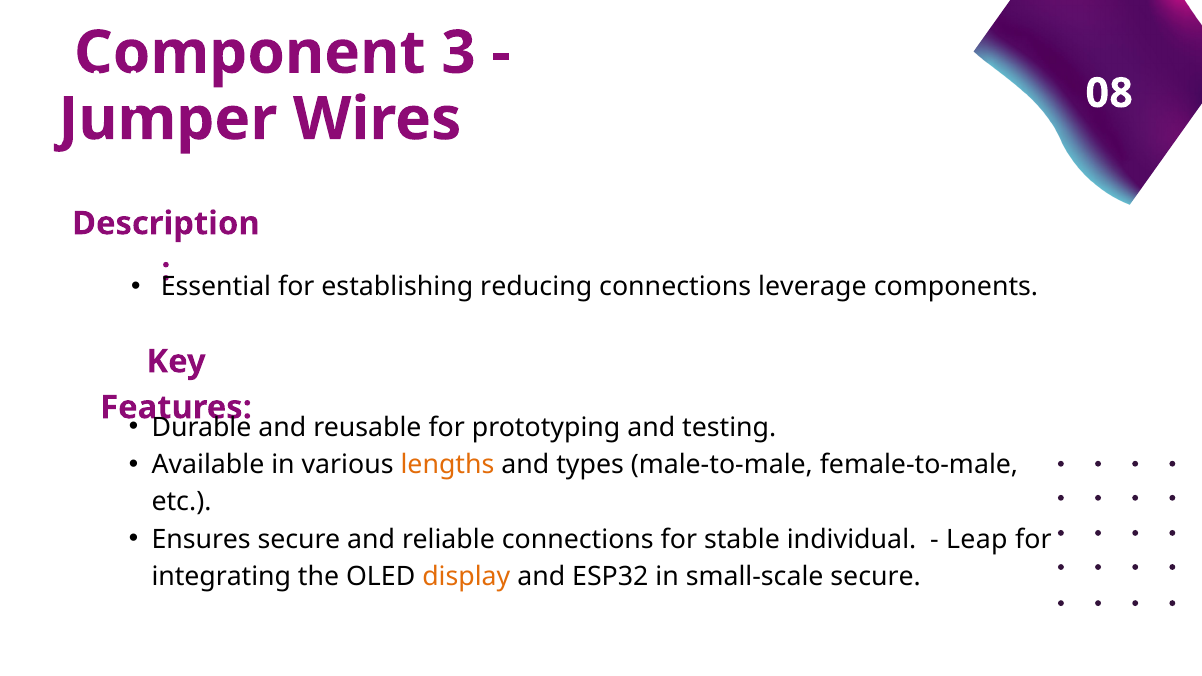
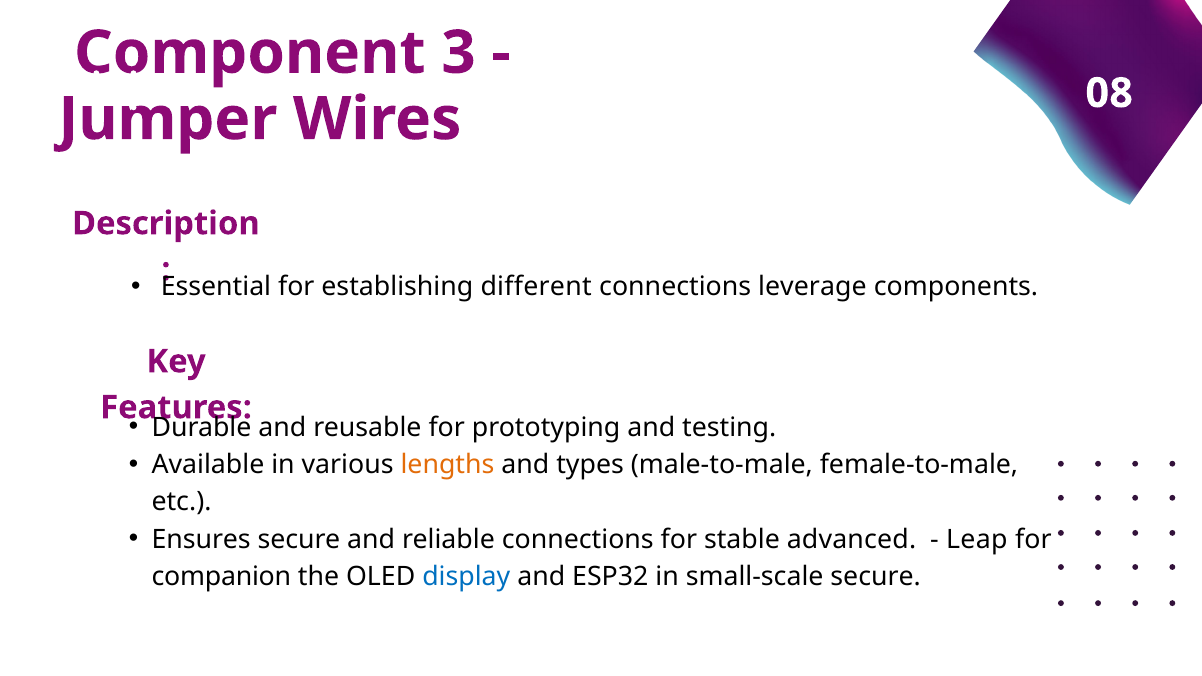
reducing: reducing -> different
individual: individual -> advanced
integrating: integrating -> companion
display colour: orange -> blue
